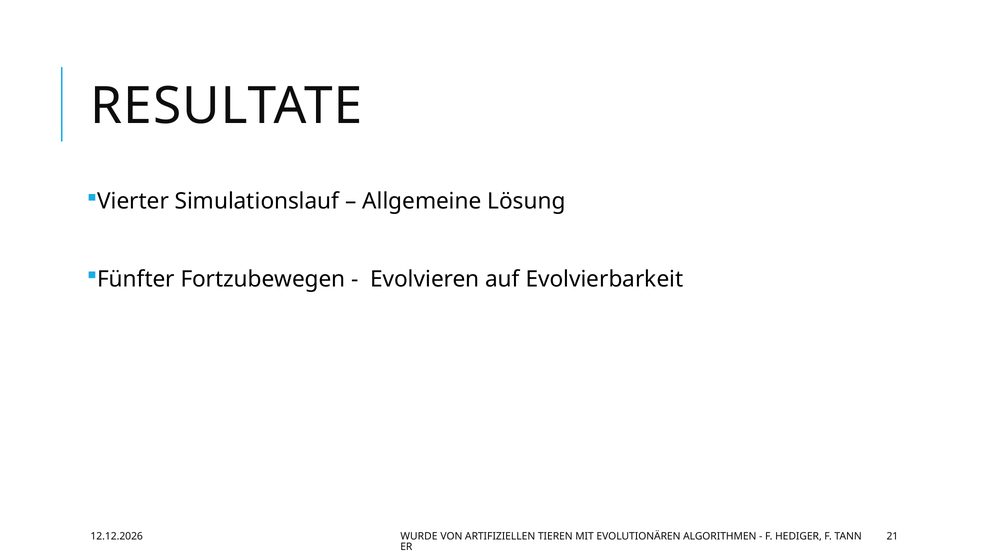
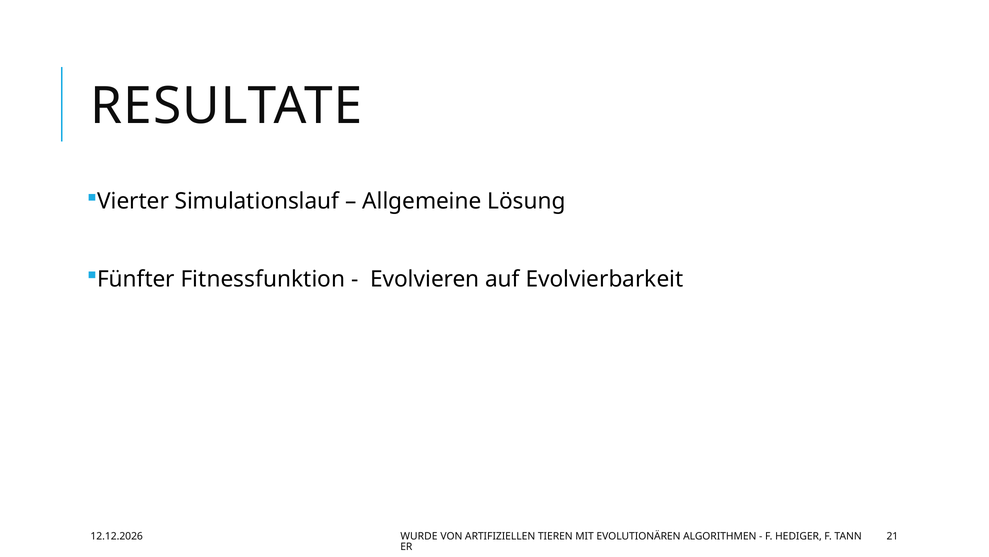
Fortzubewegen: Fortzubewegen -> Fitnessfunktion
